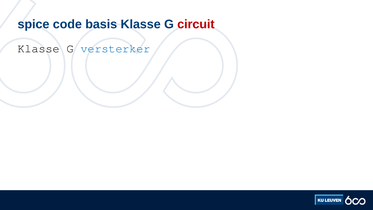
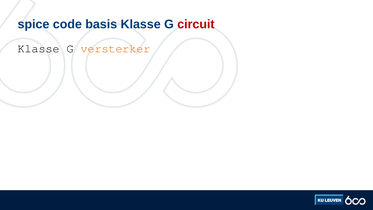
versterker colour: blue -> orange
